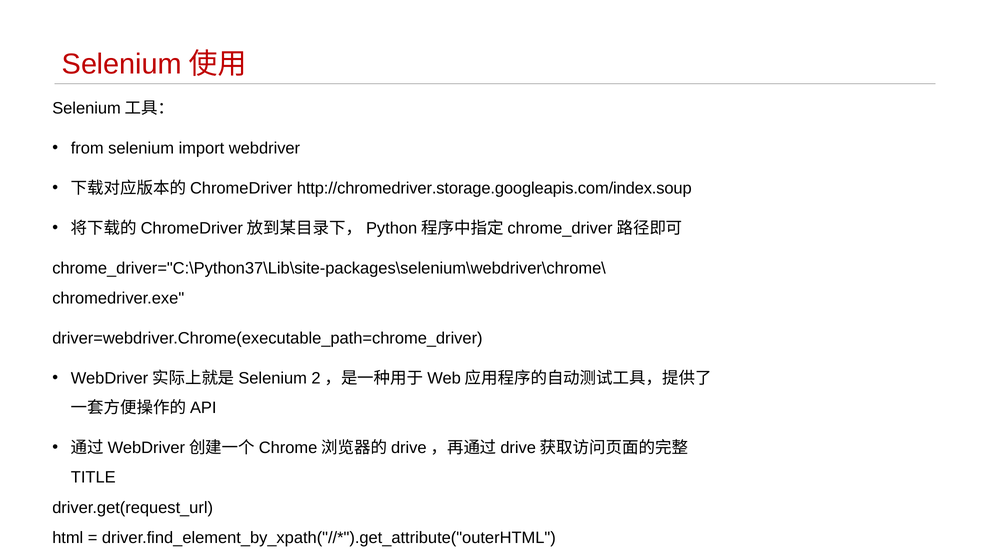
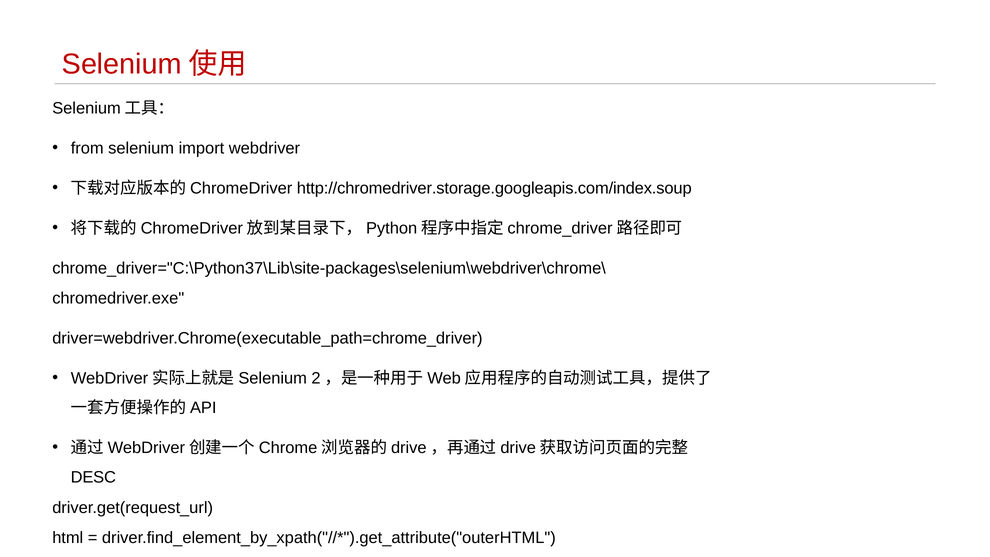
TITLE: TITLE -> DESC
